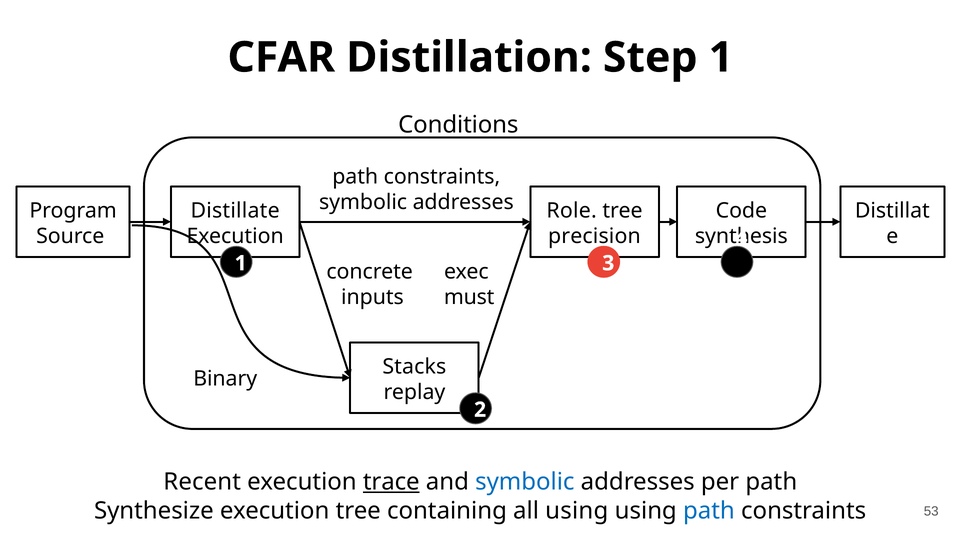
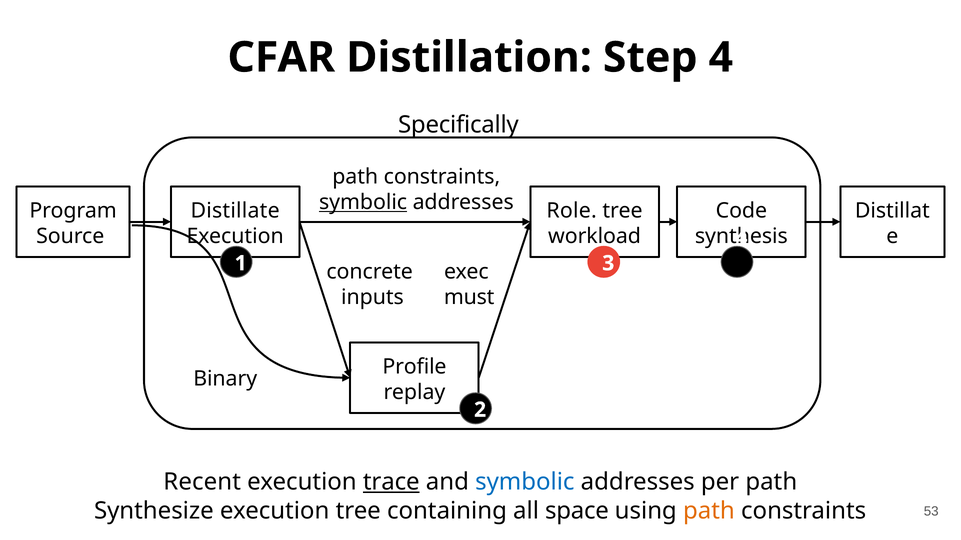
Step 1: 1 -> 4
Conditions: Conditions -> Specifically
symbolic at (363, 203) underline: none -> present
precision: precision -> workload
Stacks: Stacks -> Profile
all using: using -> space
path at (709, 511) colour: blue -> orange
